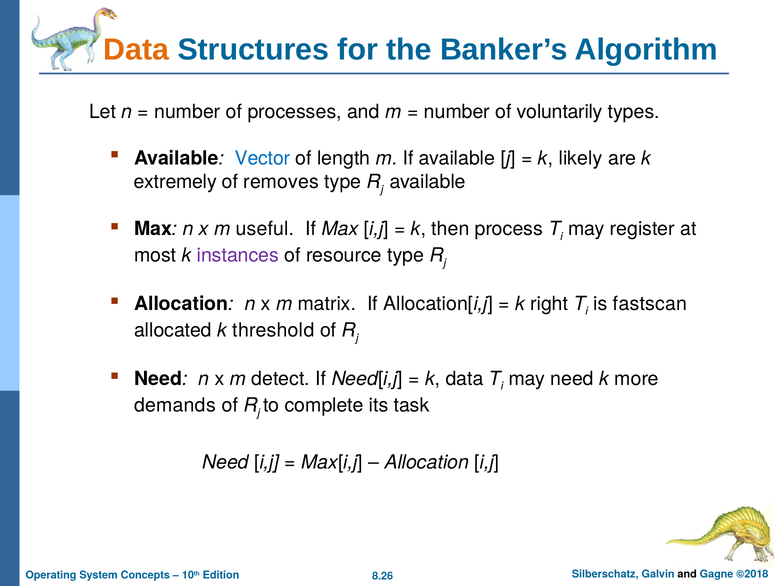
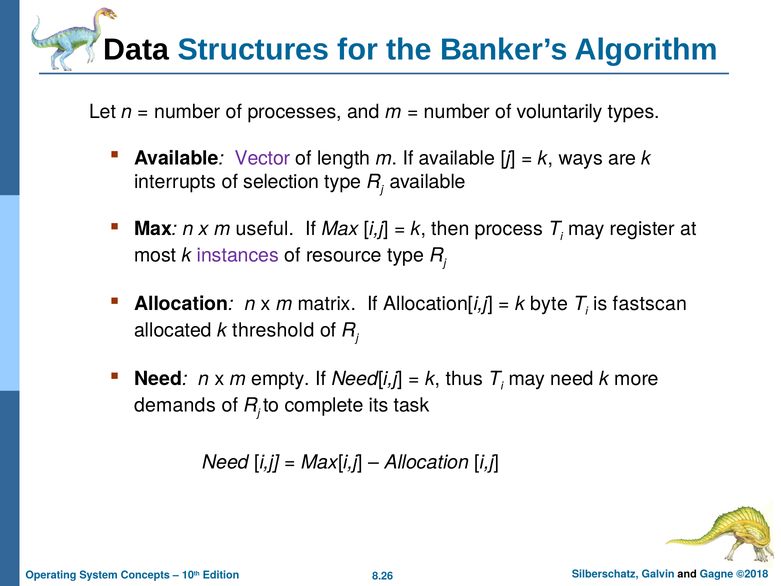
Data at (136, 50) colour: orange -> black
Vector colour: blue -> purple
likely: likely -> ways
extremely: extremely -> interrupts
removes: removes -> selection
right: right -> byte
detect: detect -> empty
k data: data -> thus
